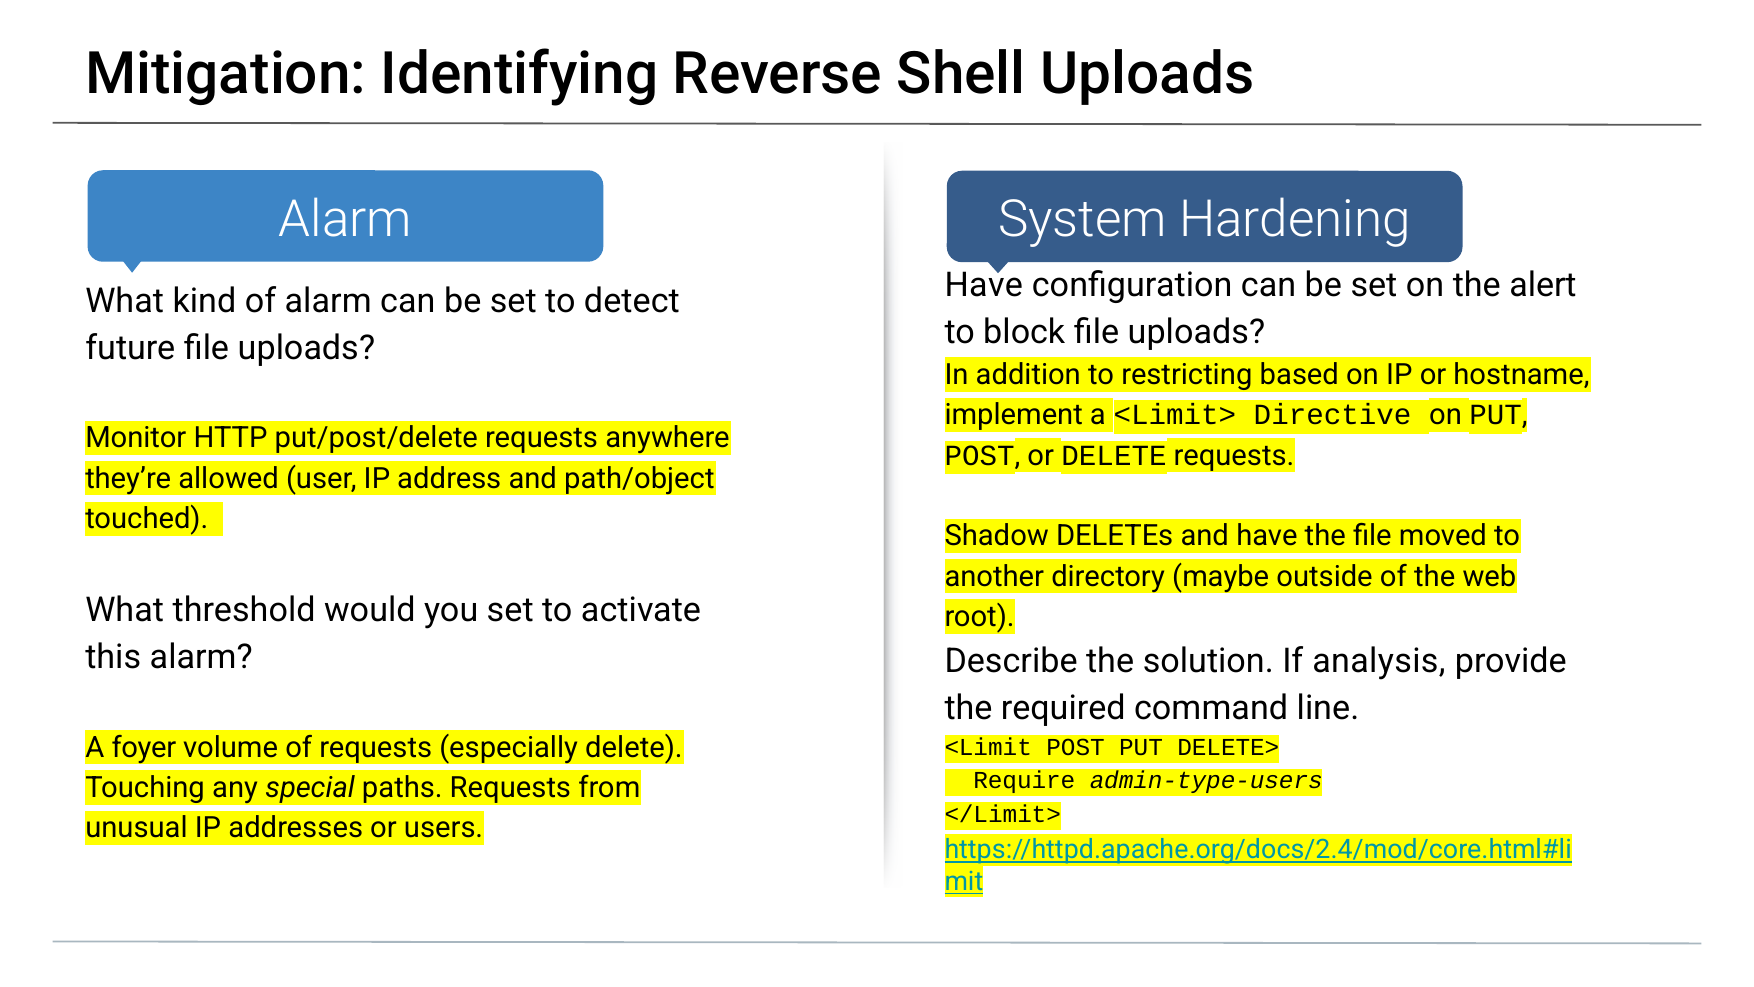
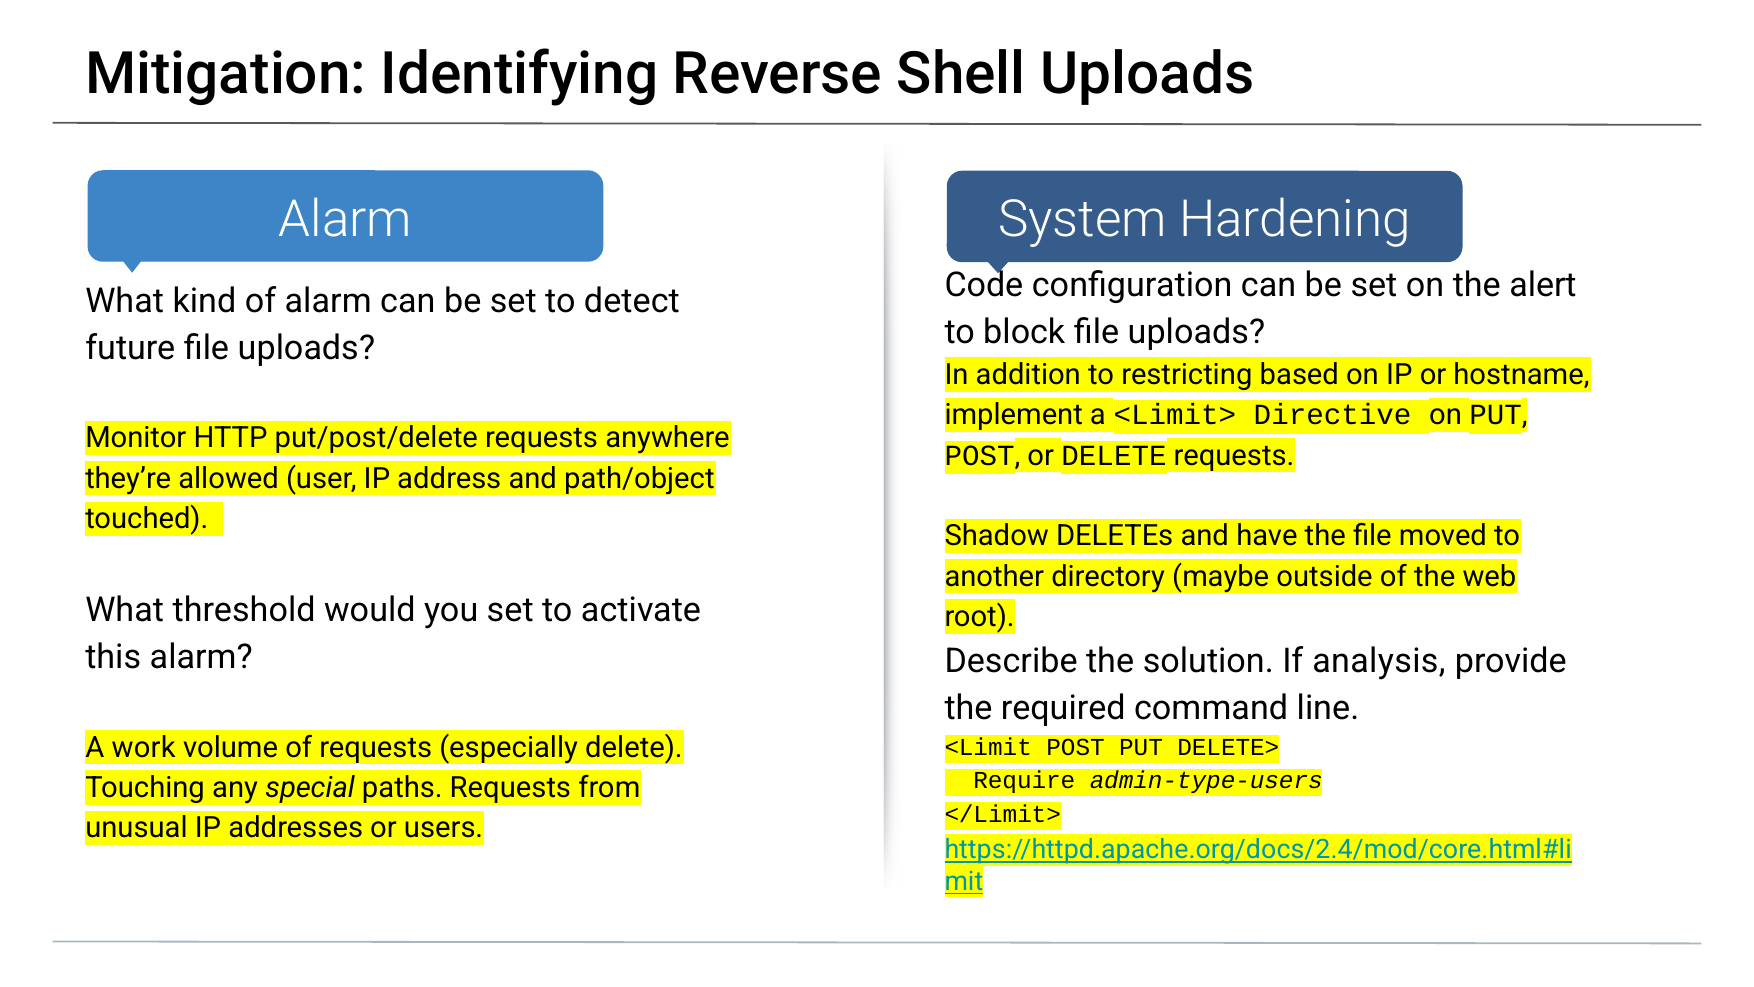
Have at (984, 285): Have -> Code
foyer: foyer -> work
